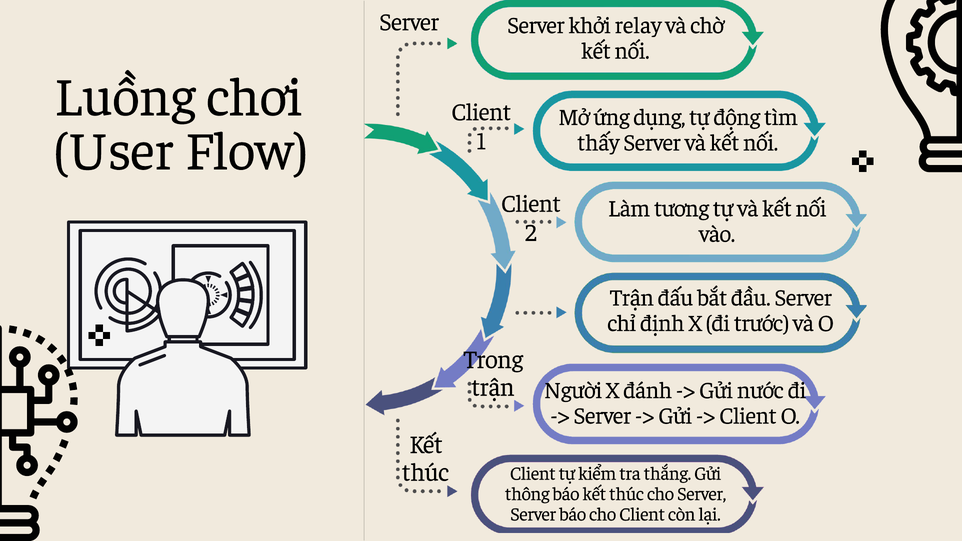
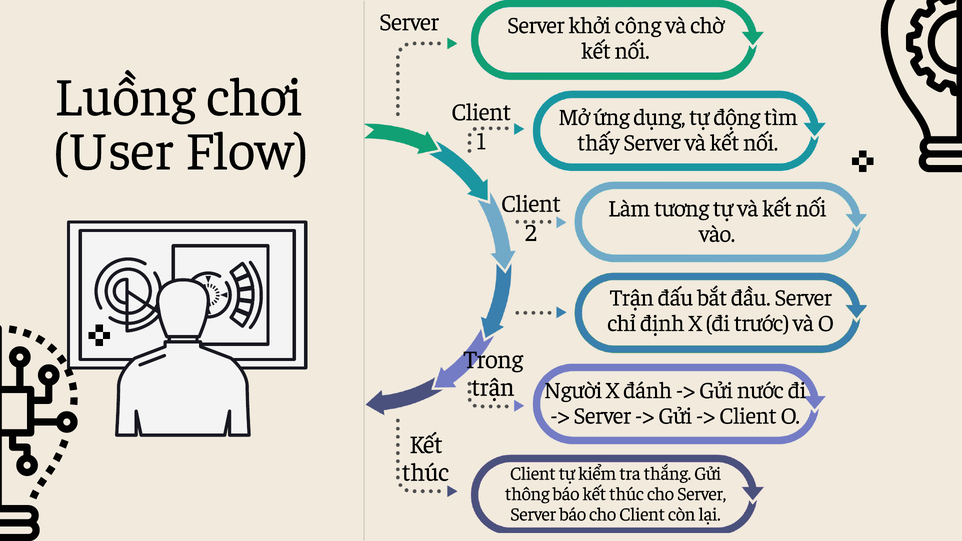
relay: relay -> công
